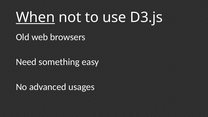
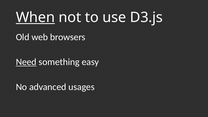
Need underline: none -> present
